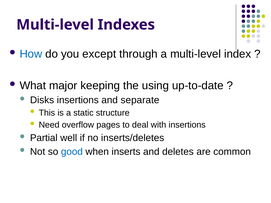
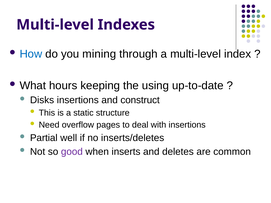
except: except -> mining
major: major -> hours
separate: separate -> construct
good colour: blue -> purple
